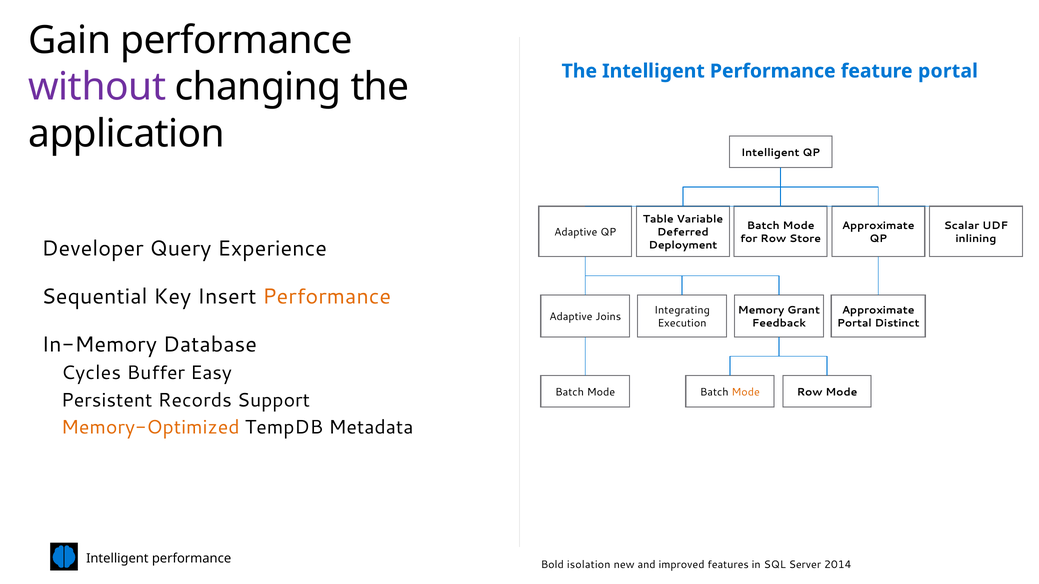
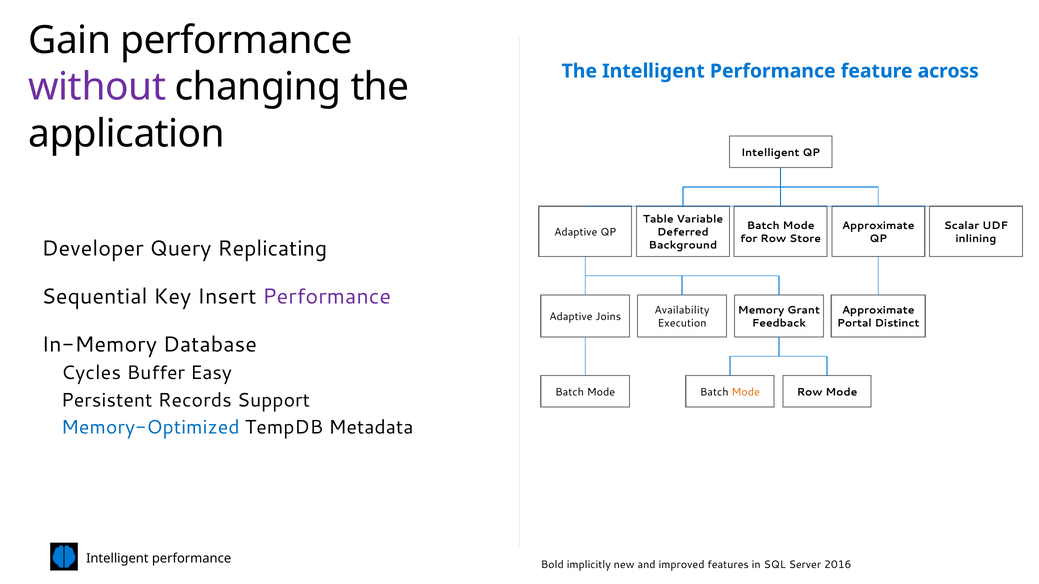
feature portal: portal -> across
Experience: Experience -> Replicating
Deployment: Deployment -> Background
Performance at (327, 297) colour: orange -> purple
Integrating: Integrating -> Availability
Memory-Optimized colour: orange -> blue
isolation: isolation -> implicitly
2014: 2014 -> 2016
